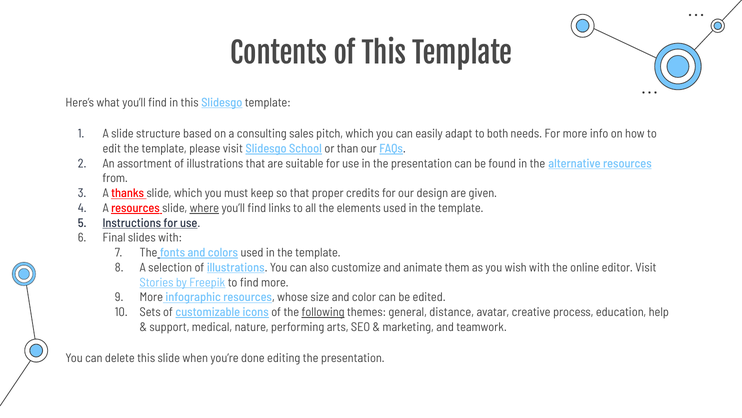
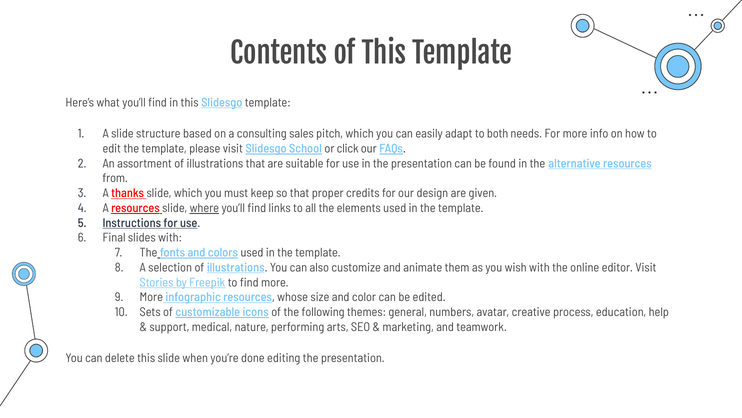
than: than -> click
following underline: present -> none
distance: distance -> numbers
